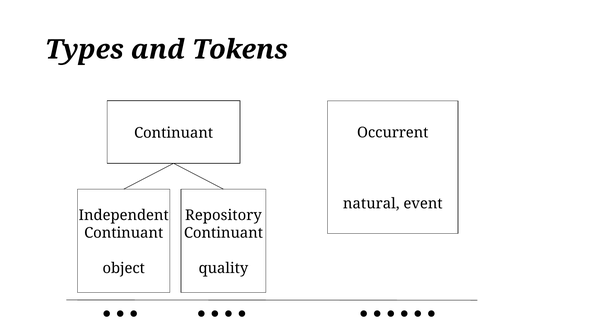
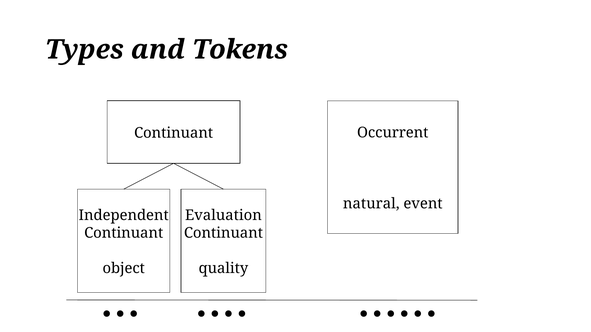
Repository: Repository -> Evaluation
